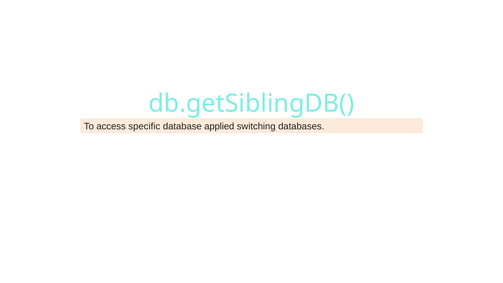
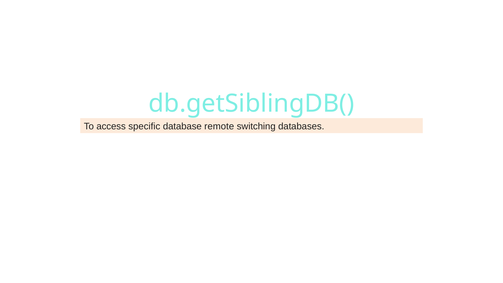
applied: applied -> remote
